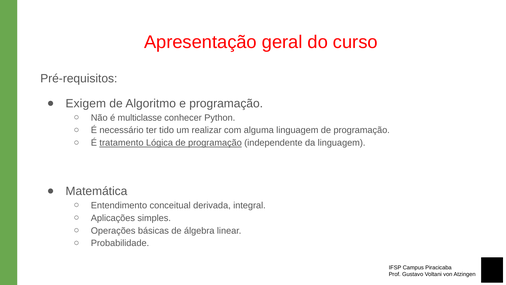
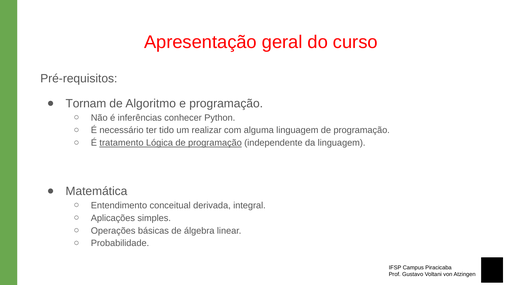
Exigem: Exigem -> Tornam
multiclasse: multiclasse -> inferências
